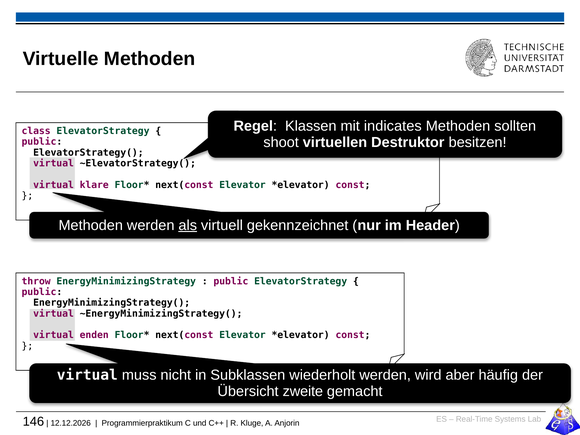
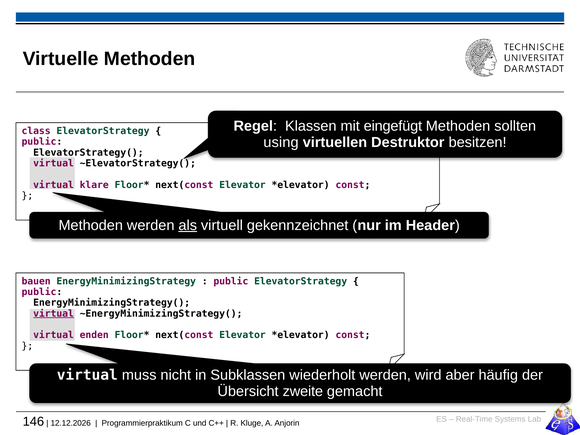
indicates: indicates -> eingefügt
shoot: shoot -> using
throw: throw -> bauen
virtual at (54, 314) underline: none -> present
